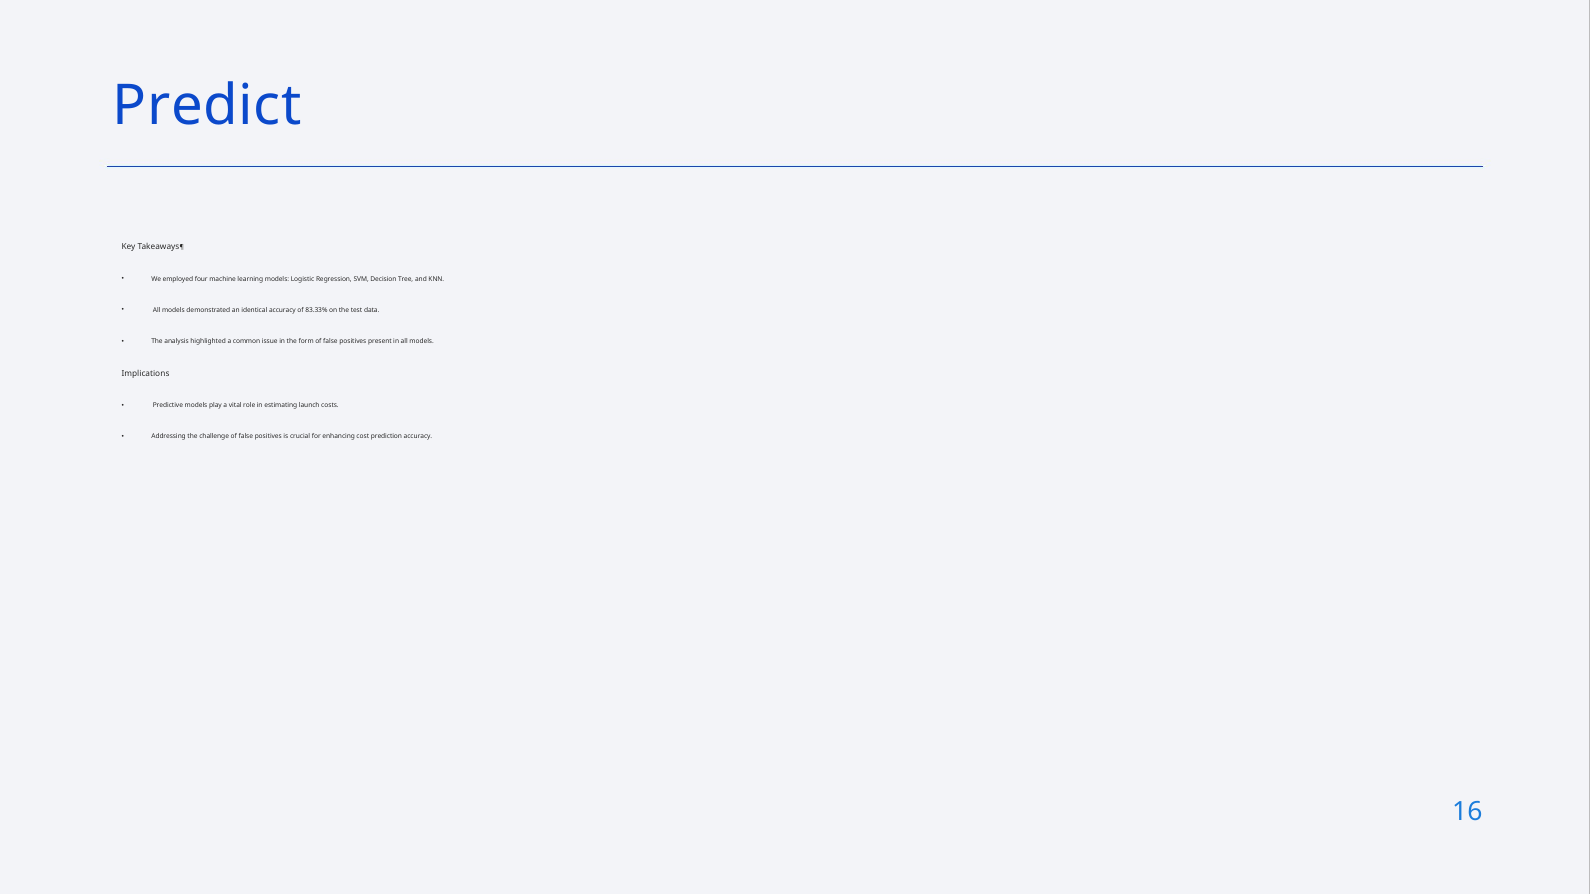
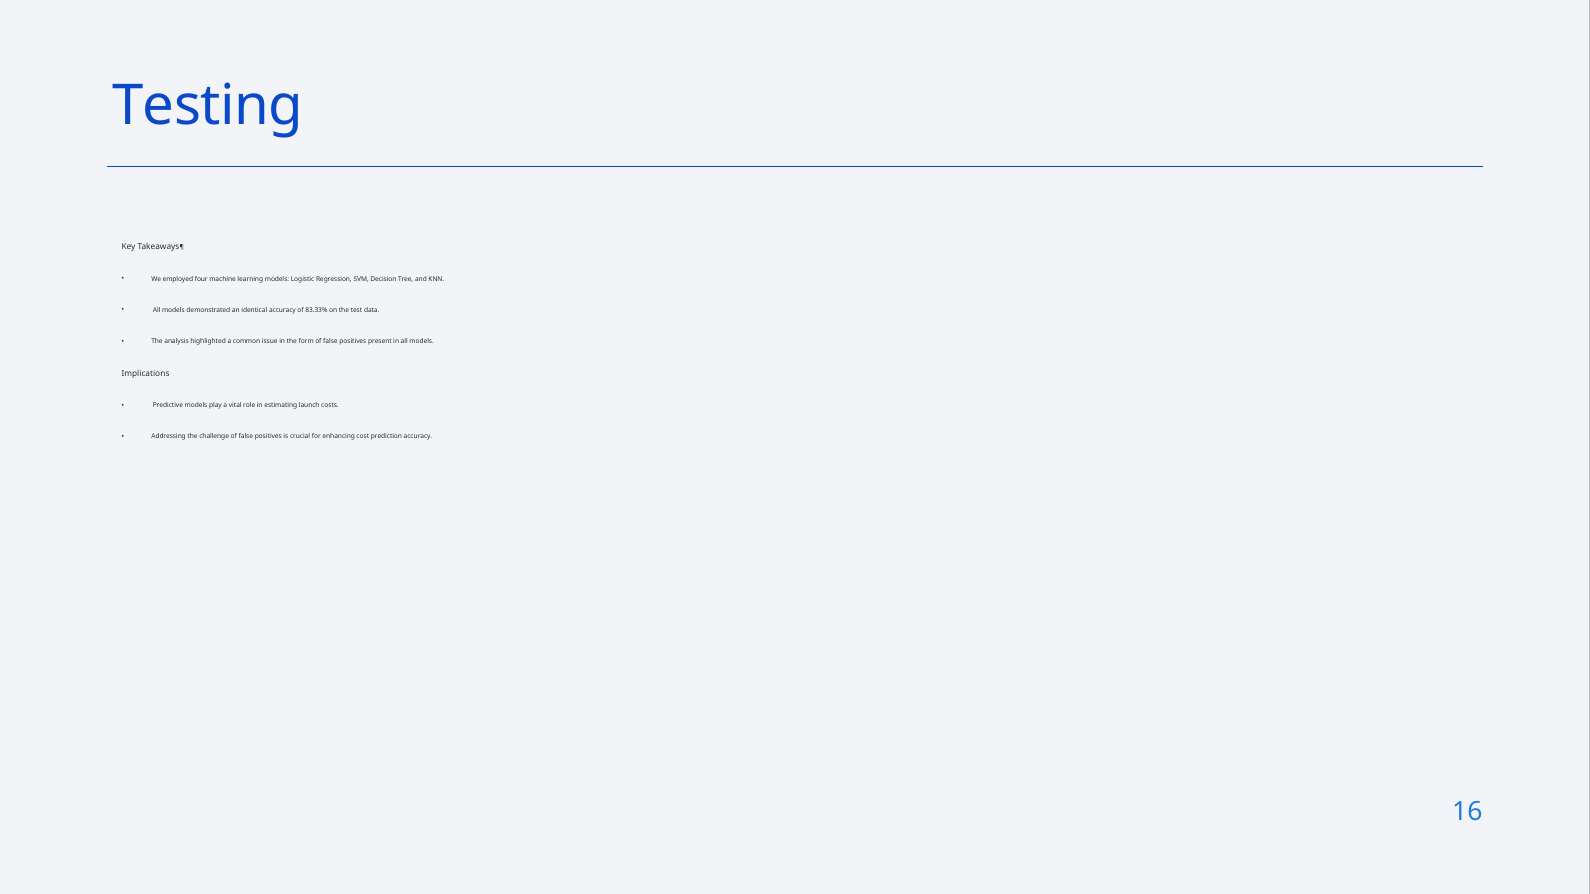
Predict: Predict -> Testing
